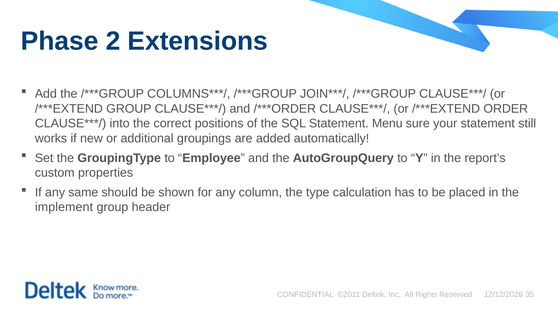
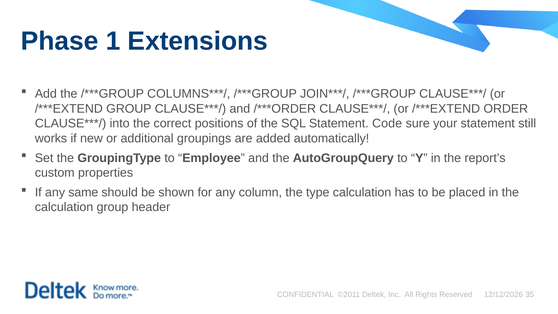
2: 2 -> 1
Menu: Menu -> Code
implement at (64, 207): implement -> calculation
